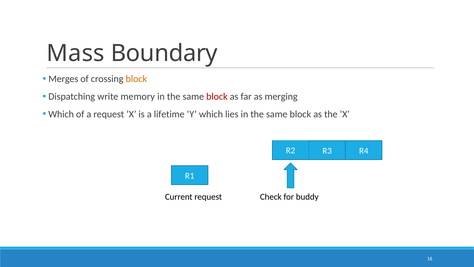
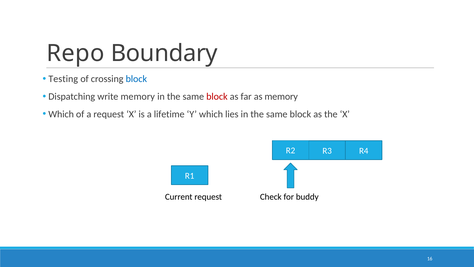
Mass: Mass -> Repo
Merges: Merges -> Testing
block at (136, 79) colour: orange -> blue
as merging: merging -> memory
